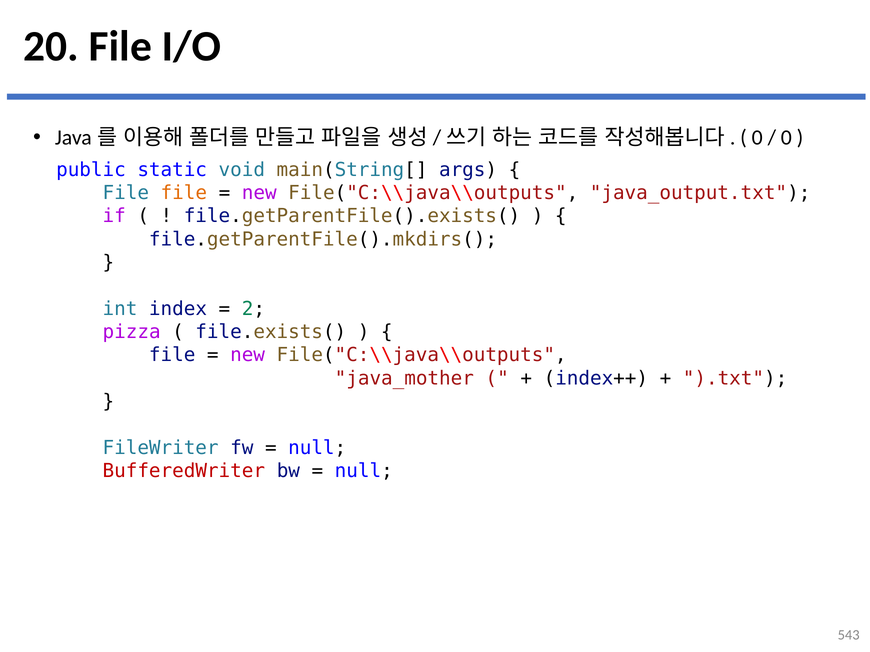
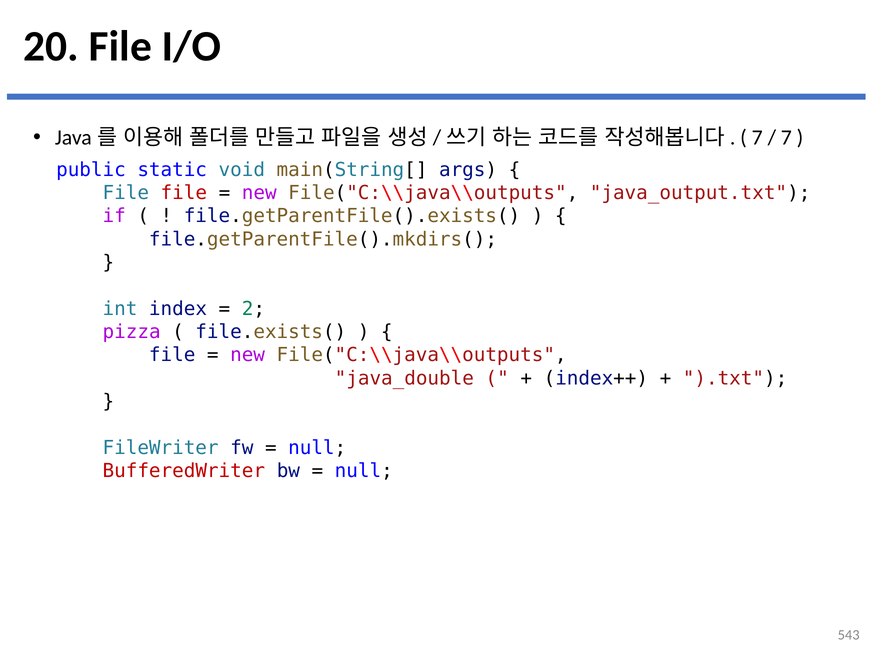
0 at (757, 138): 0 -> 7
0 at (786, 138): 0 -> 7
file at (184, 193) colour: orange -> red
java_mother: java_mother -> java_double
